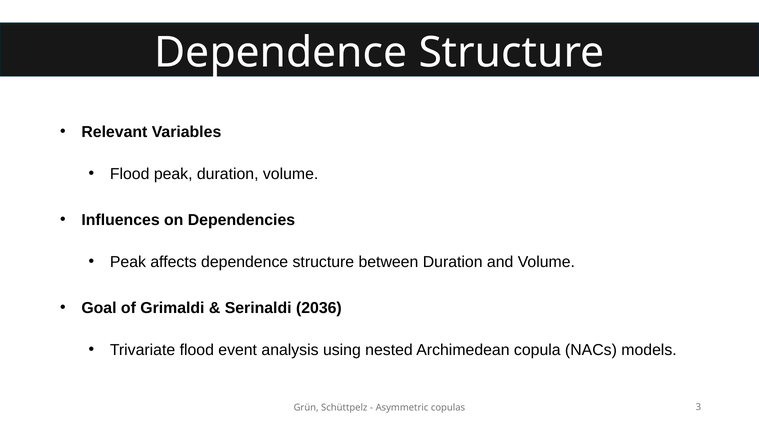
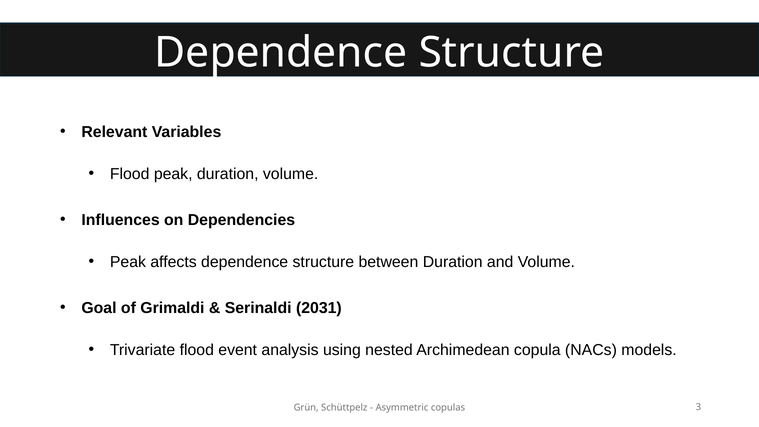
2036: 2036 -> 2031
